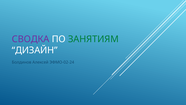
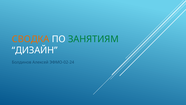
СВОДКА colour: purple -> orange
